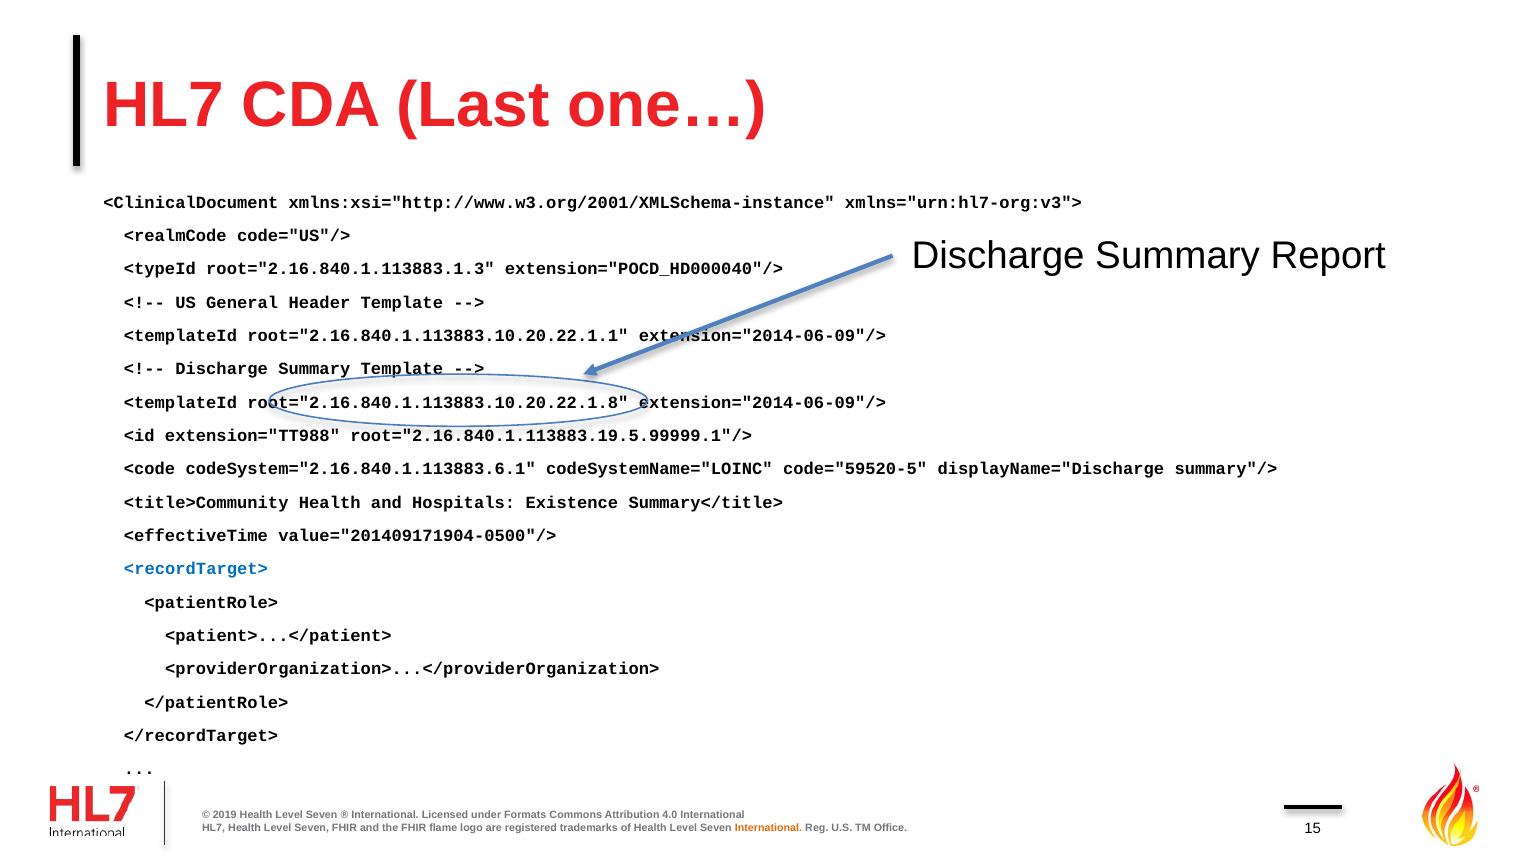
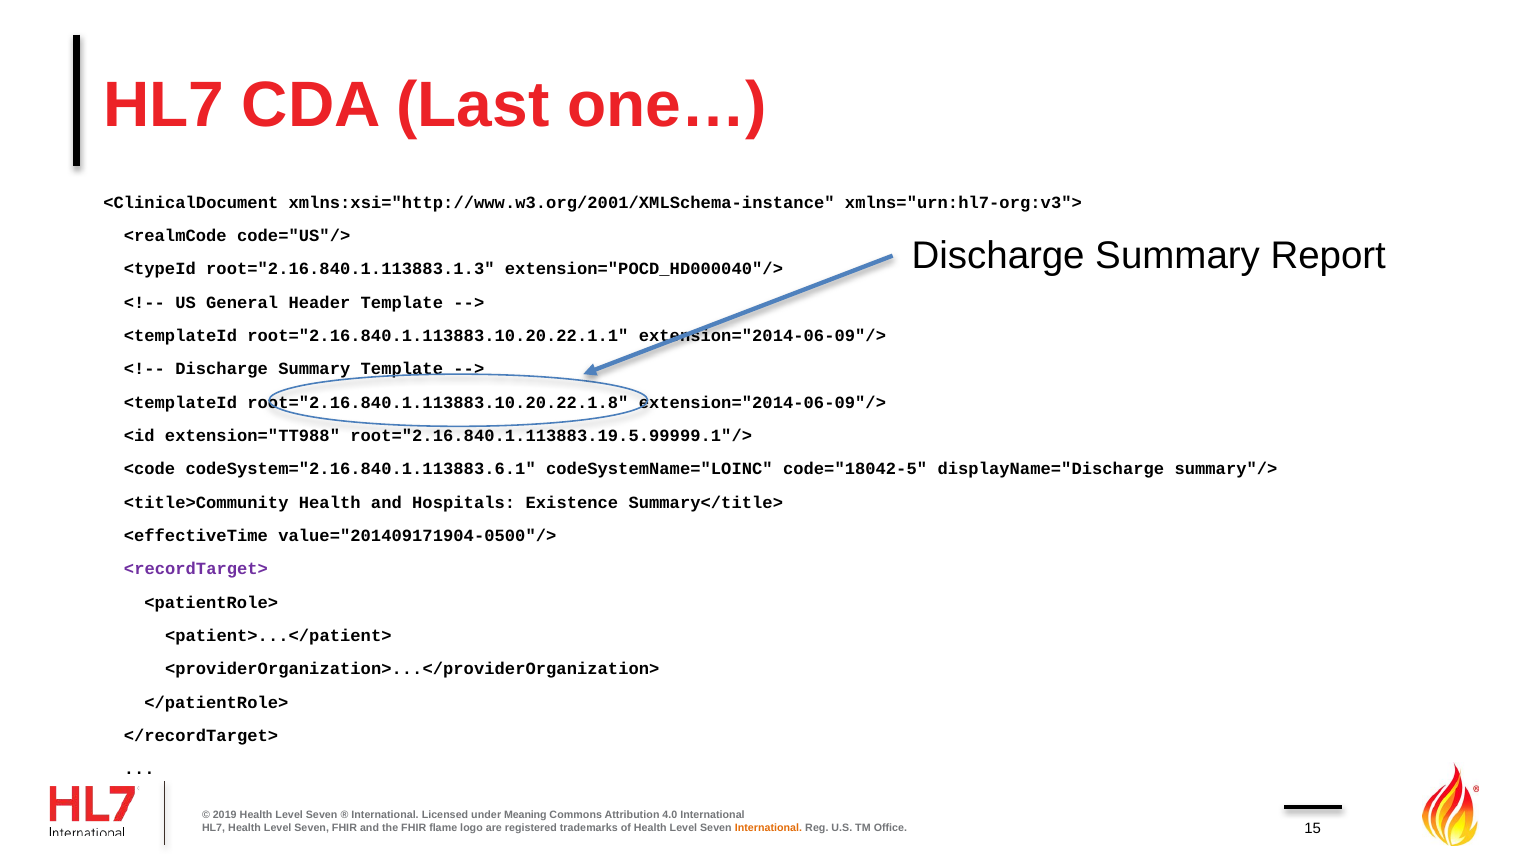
code="59520-5: code="59520-5 -> code="18042-5
<recordTarget> colour: blue -> purple
Formats: Formats -> Meaning
